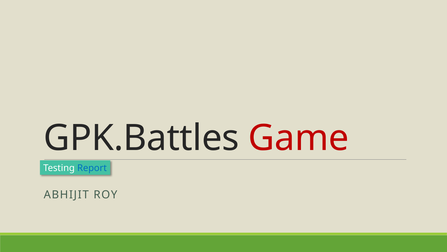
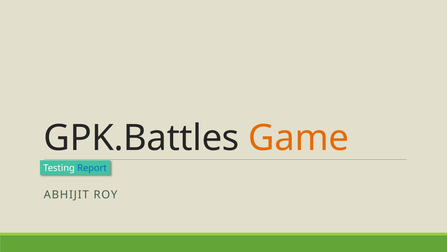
Game colour: red -> orange
